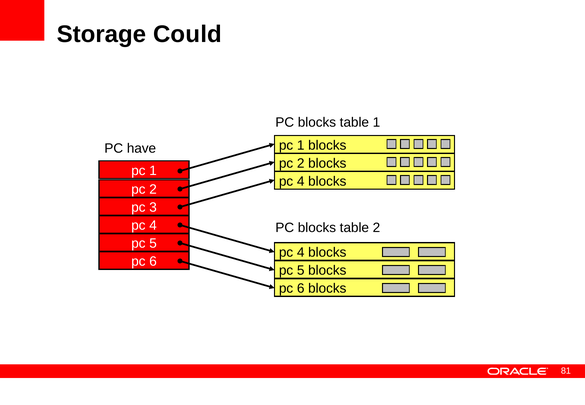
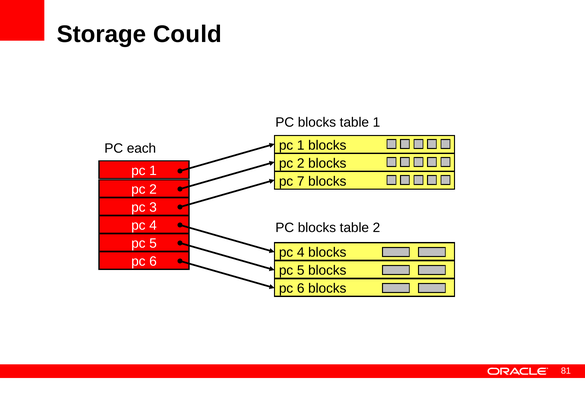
have: have -> each
4 at (301, 181): 4 -> 7
